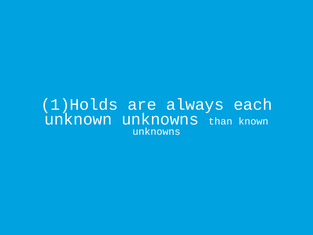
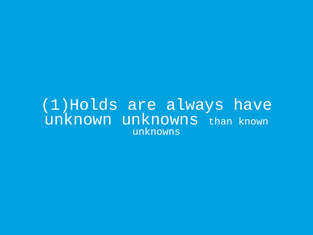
each: each -> have
